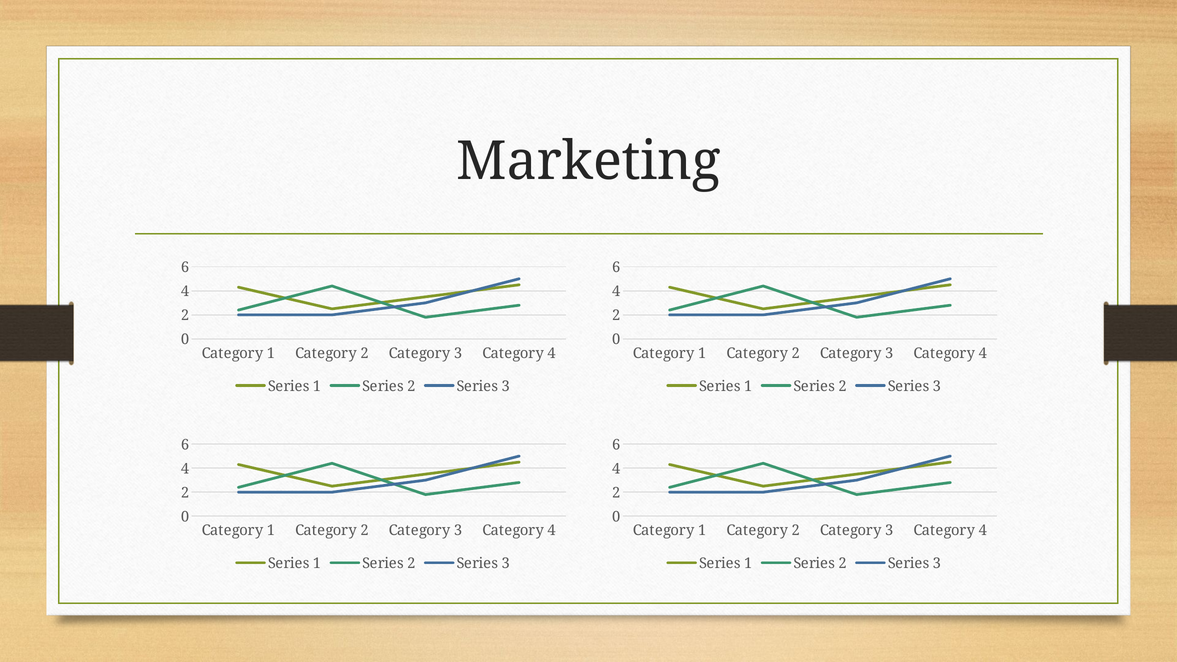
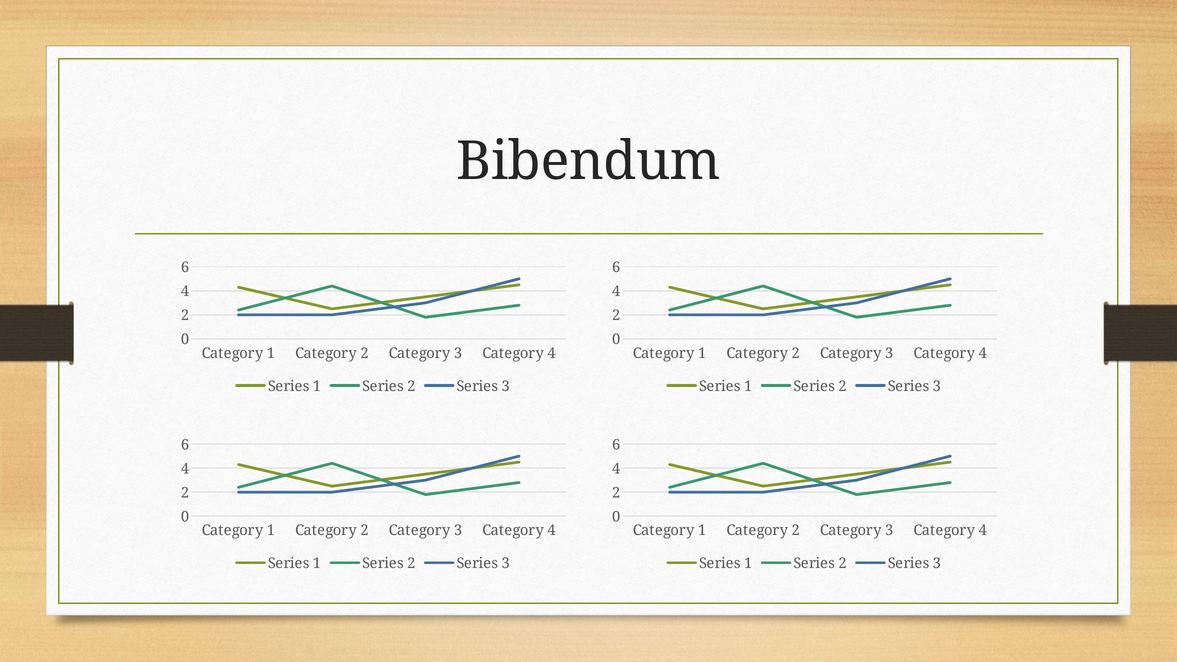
Marketing: Marketing -> Bibendum
